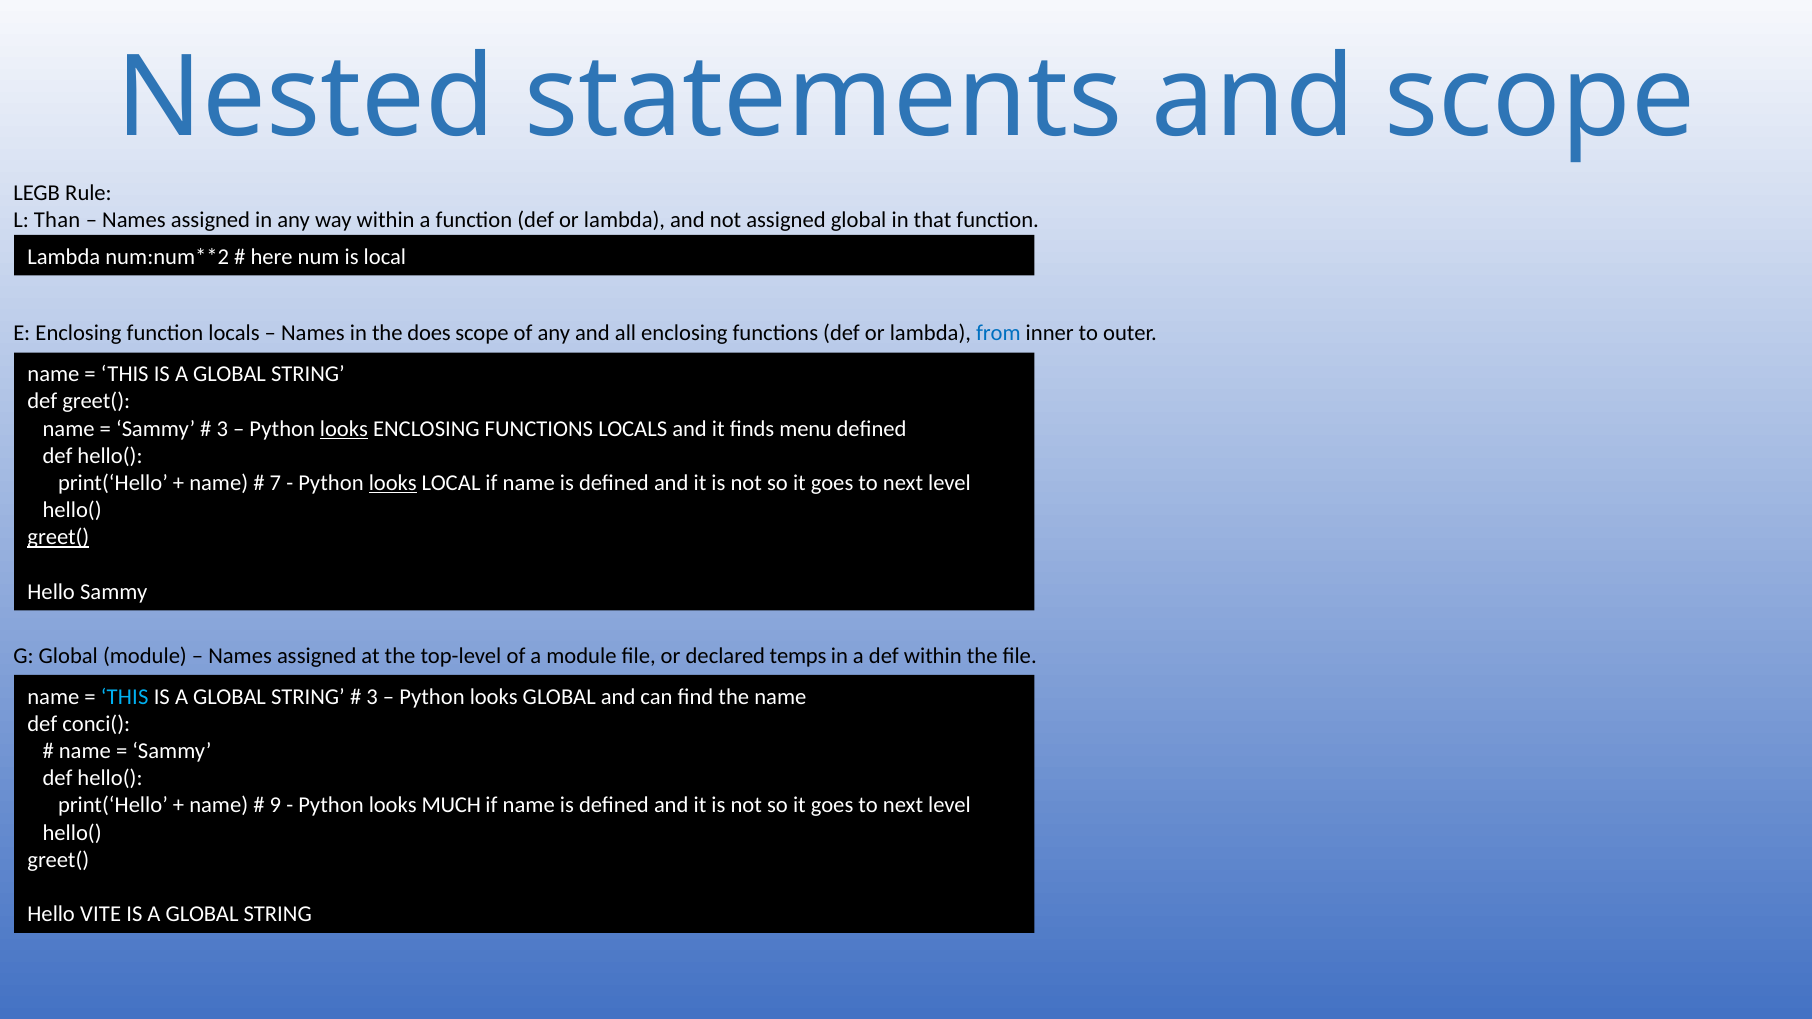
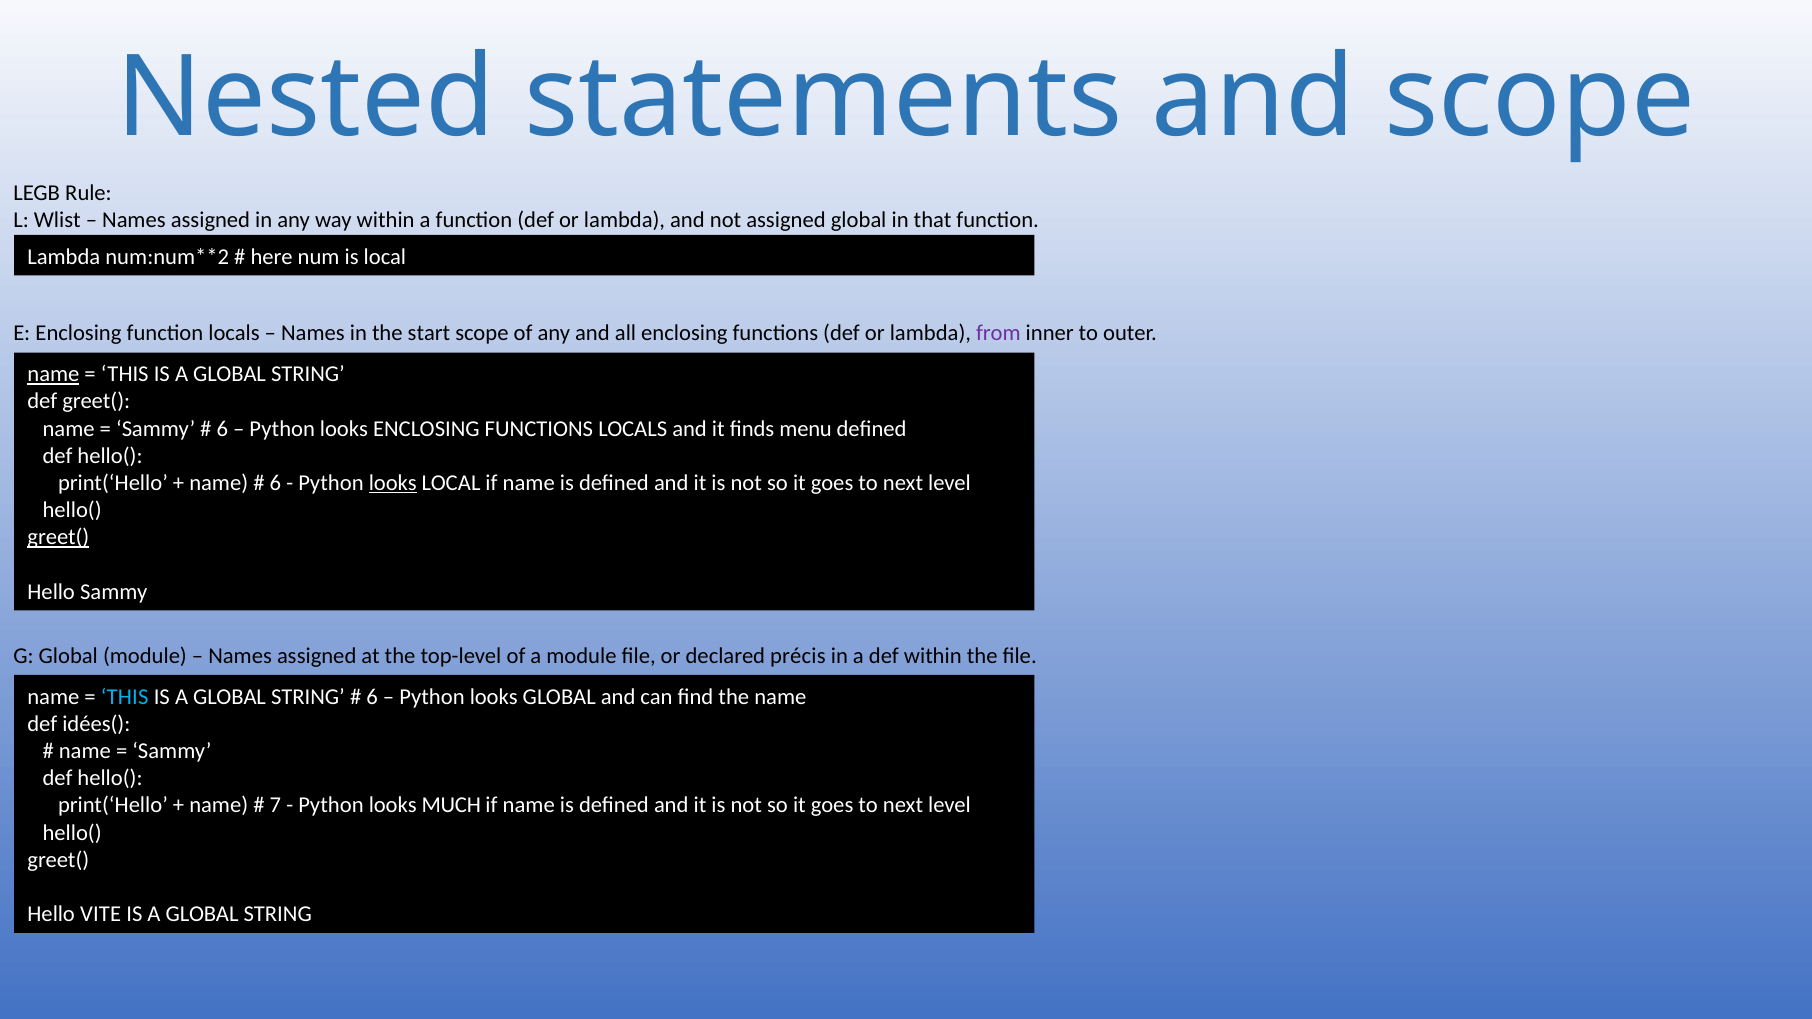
Than: Than -> Wlist
does: does -> start
from colour: blue -> purple
name at (53, 374) underline: none -> present
3 at (222, 429): 3 -> 6
looks at (344, 429) underline: present -> none
7 at (275, 483): 7 -> 6
temps: temps -> précis
3 at (372, 697): 3 -> 6
conci(: conci( -> idées(
9: 9 -> 7
